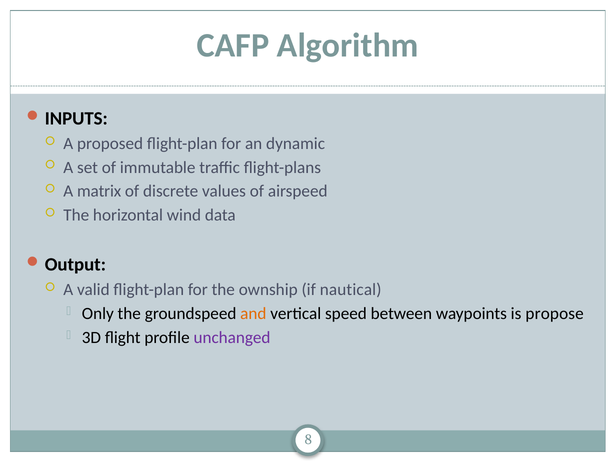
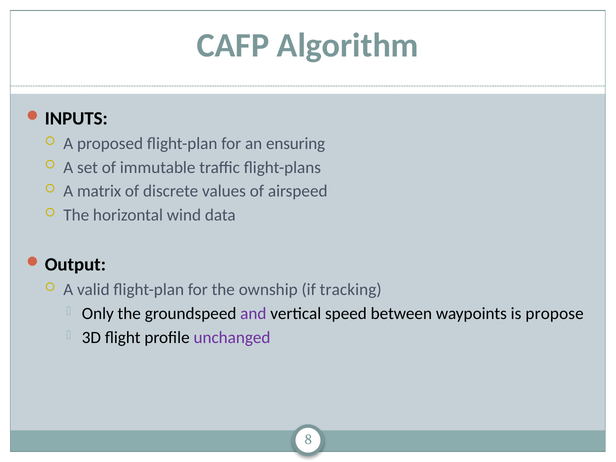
dynamic: dynamic -> ensuring
nautical: nautical -> tracking
and colour: orange -> purple
